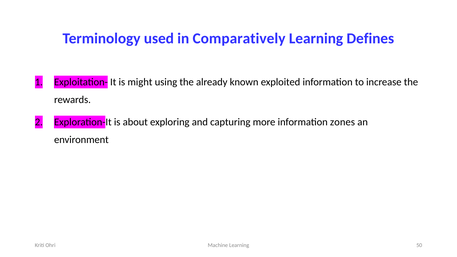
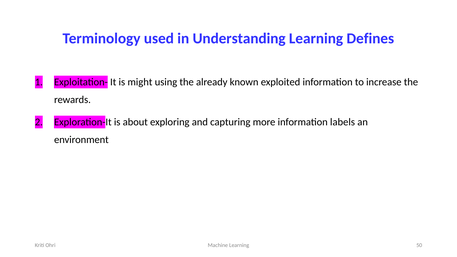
Comparatively: Comparatively -> Understanding
zones: zones -> labels
